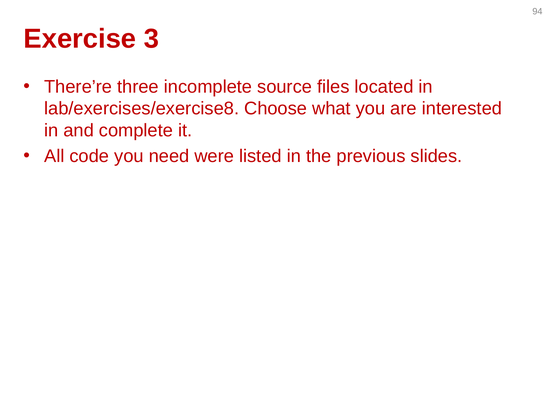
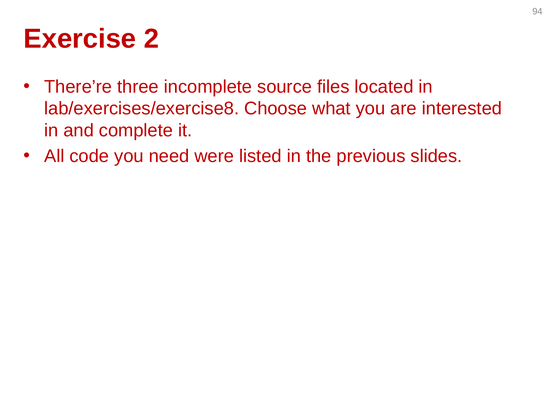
3: 3 -> 2
